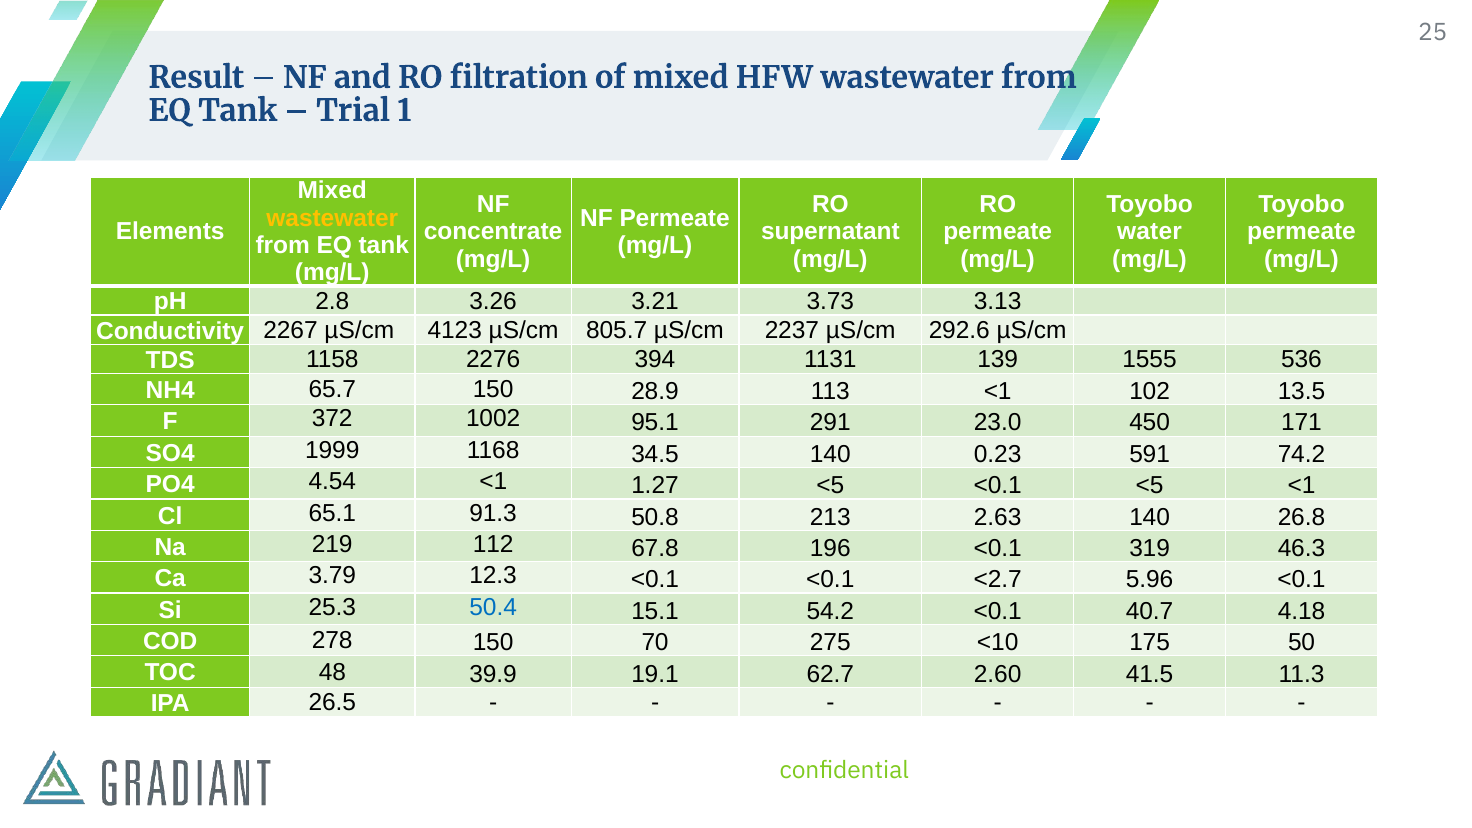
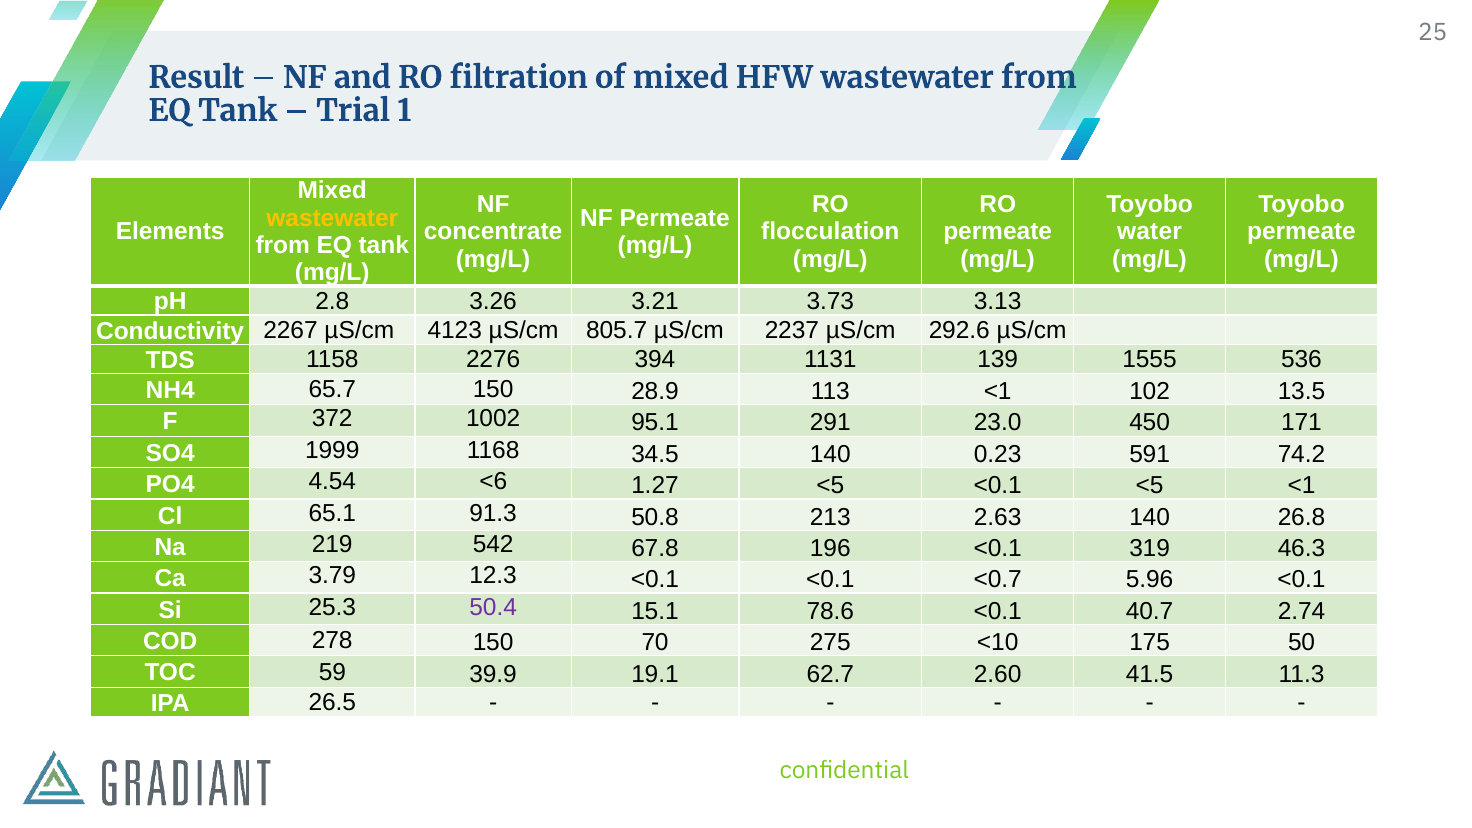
supernatant: supernatant -> flocculation
4.54 <1: <1 -> <6
112: 112 -> 542
<2.7: <2.7 -> <0.7
50.4 colour: blue -> purple
54.2: 54.2 -> 78.6
4.18: 4.18 -> 2.74
48: 48 -> 59
